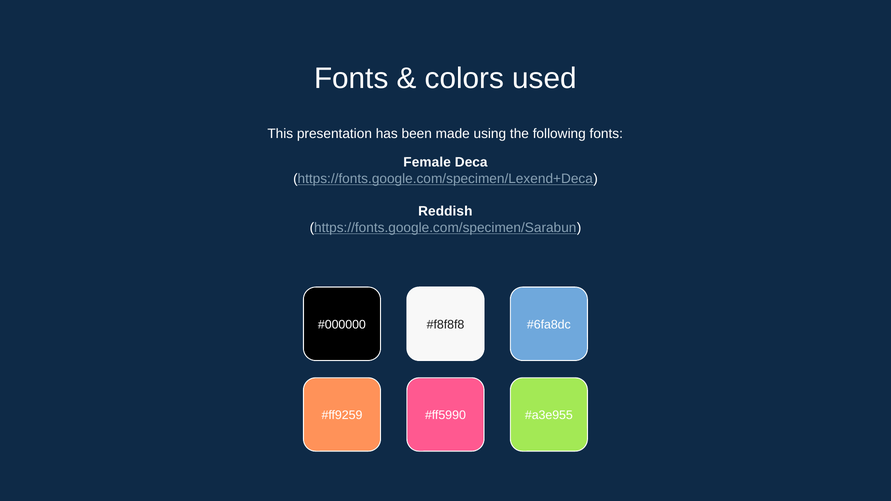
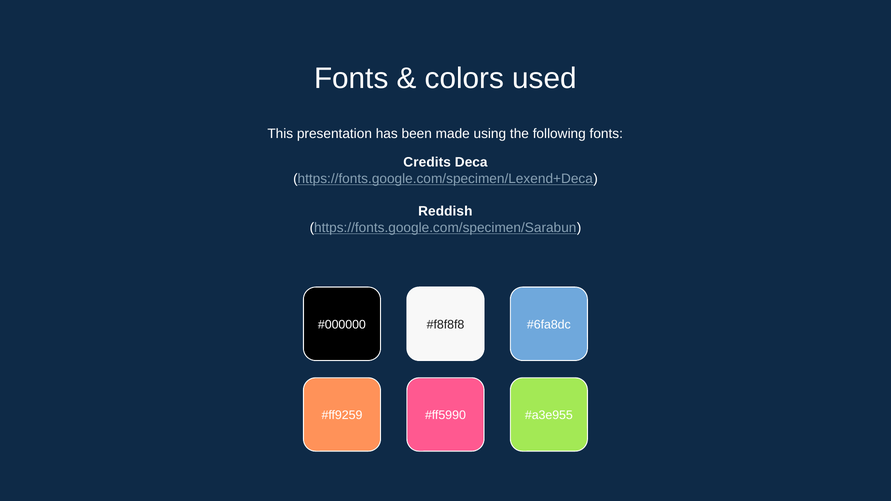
Female: Female -> Credits
